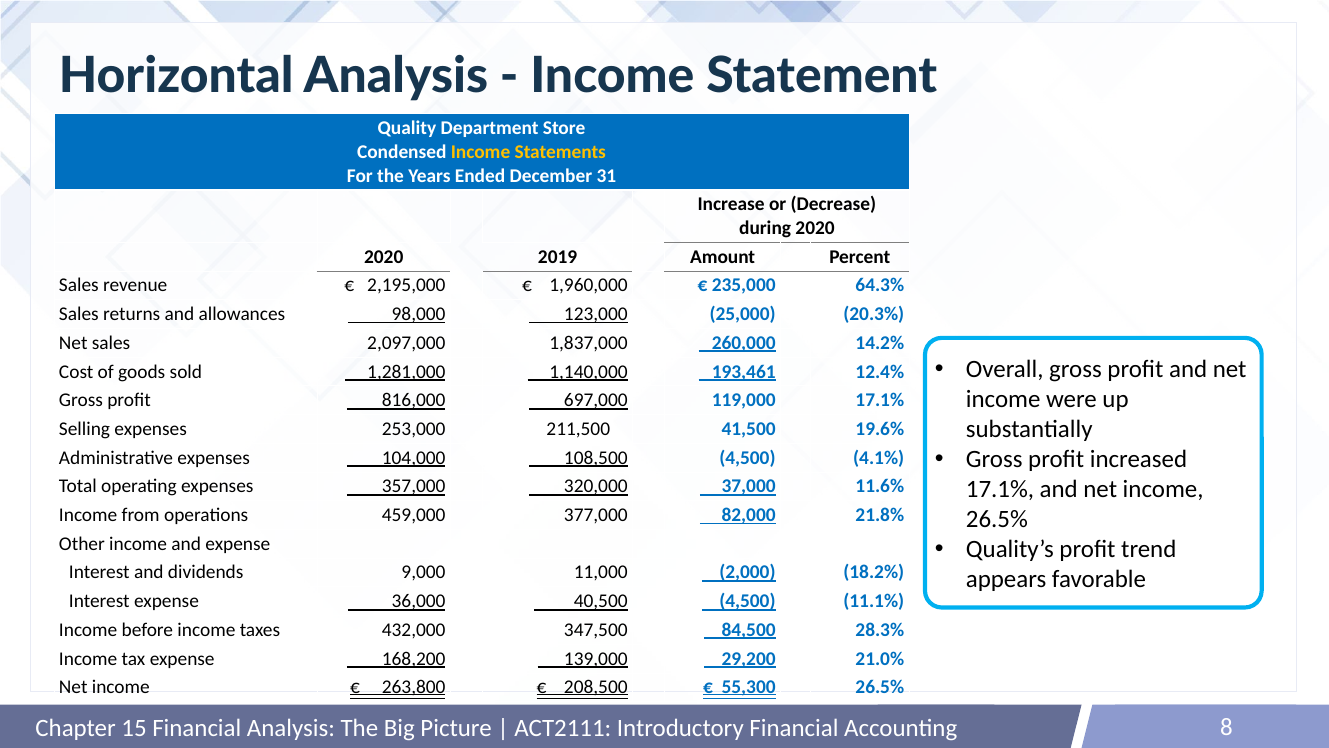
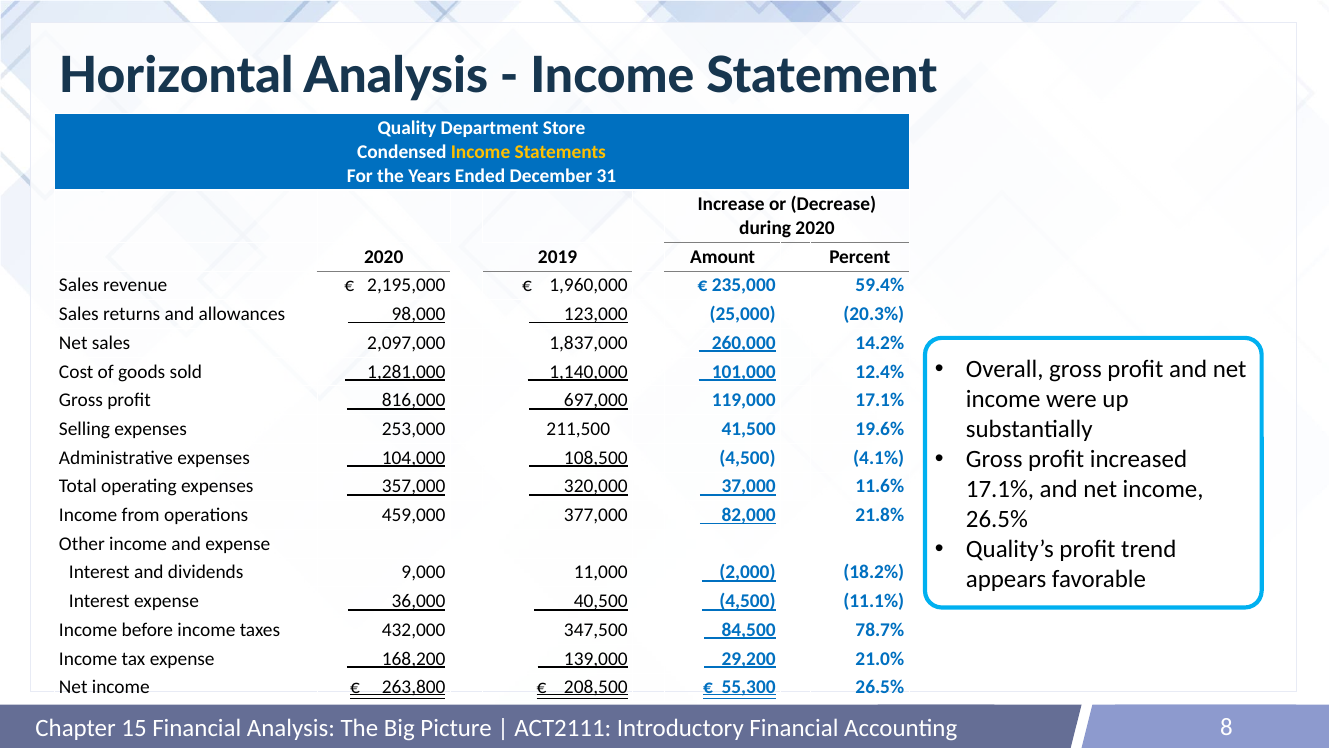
64.3%: 64.3% -> 59.4%
193,461: 193,461 -> 101,000
28.3%: 28.3% -> 78.7%
